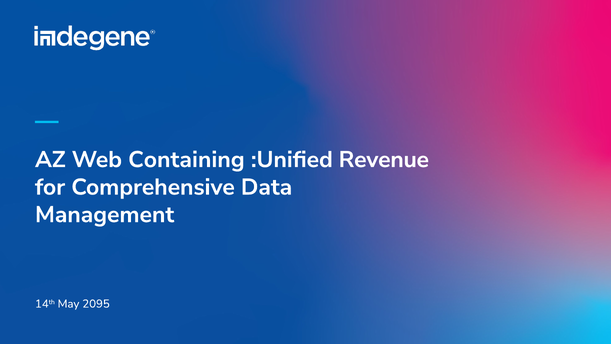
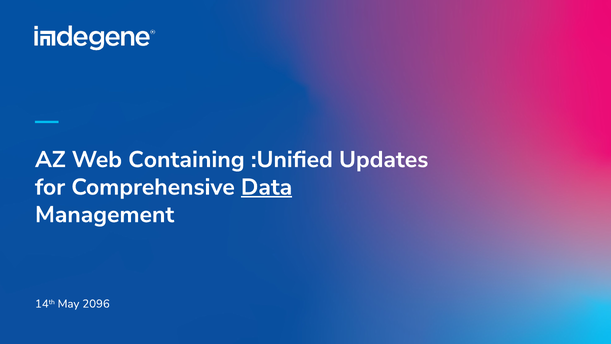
Revenue: Revenue -> Updates
Data underline: none -> present
2095: 2095 -> 2096
